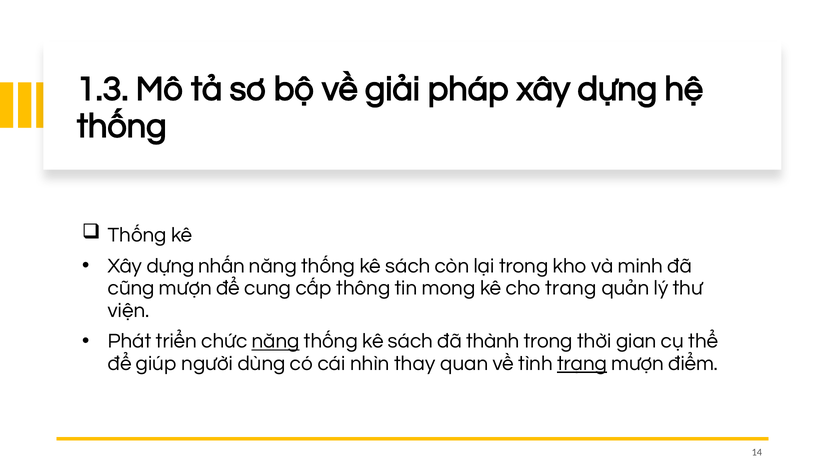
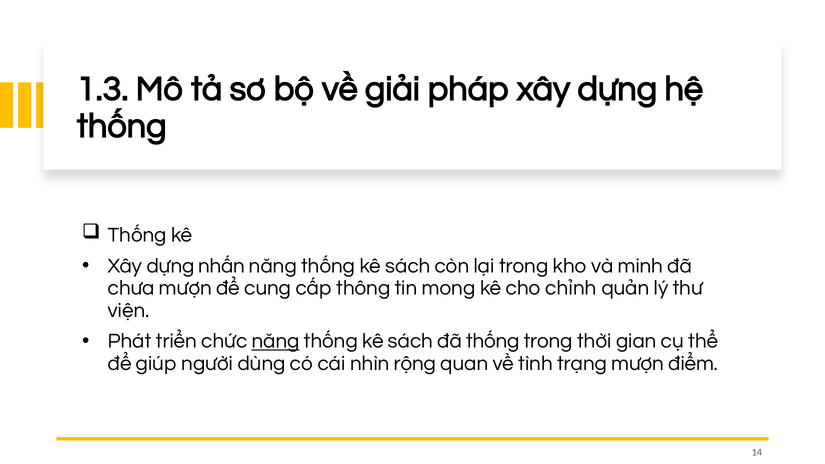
cũng: cũng -> chưa
trang: trang -> chỉnh
đã thành: thành -> thống
thay: thay -> rộng
trạng underline: present -> none
